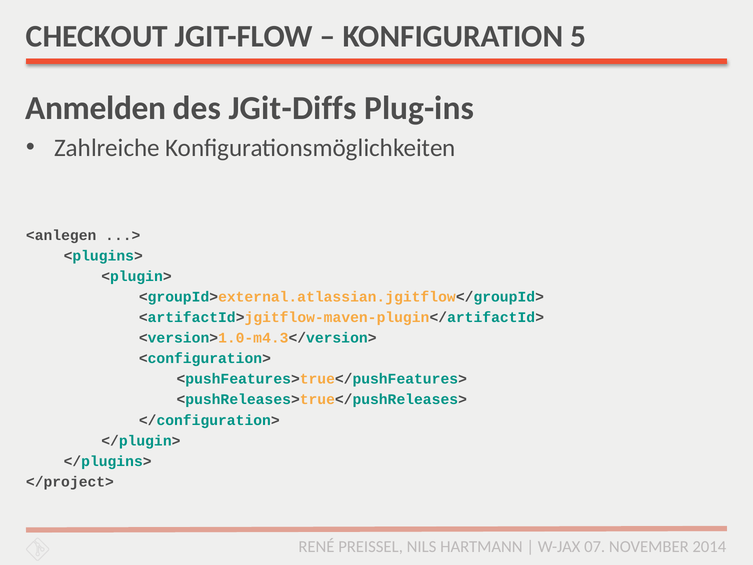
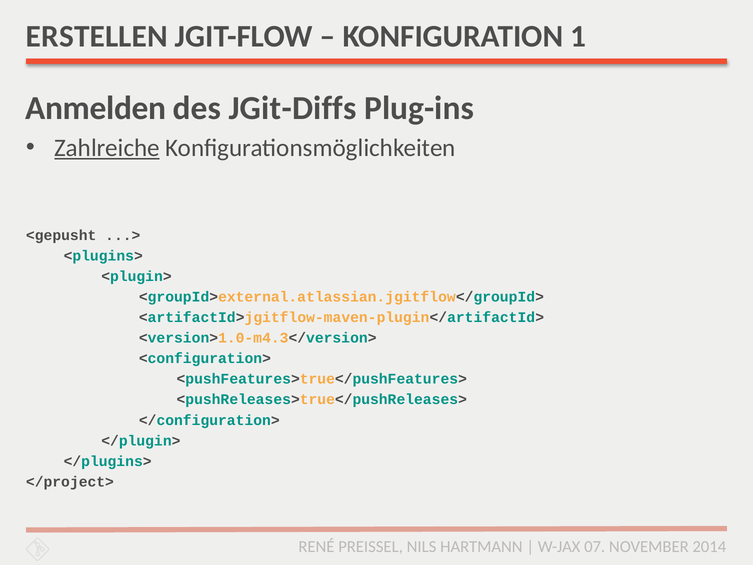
CHECKOUT: CHECKOUT -> ERSTELLEN
5: 5 -> 1
Zahlreiche underline: none -> present
<anlegen: <anlegen -> <gepusht
